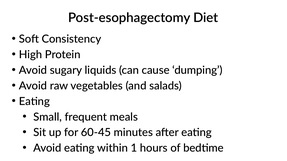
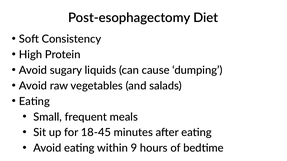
60-45: 60-45 -> 18-45
1: 1 -> 9
